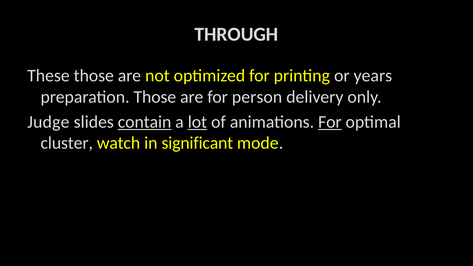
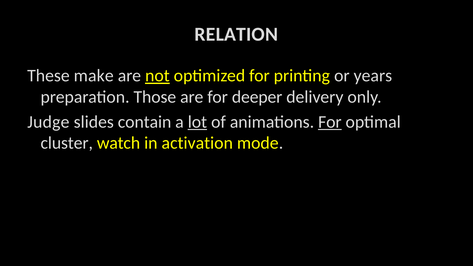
THROUGH: THROUGH -> RELATION
These those: those -> make
not underline: none -> present
person: person -> deeper
contain underline: present -> none
significant: significant -> activation
